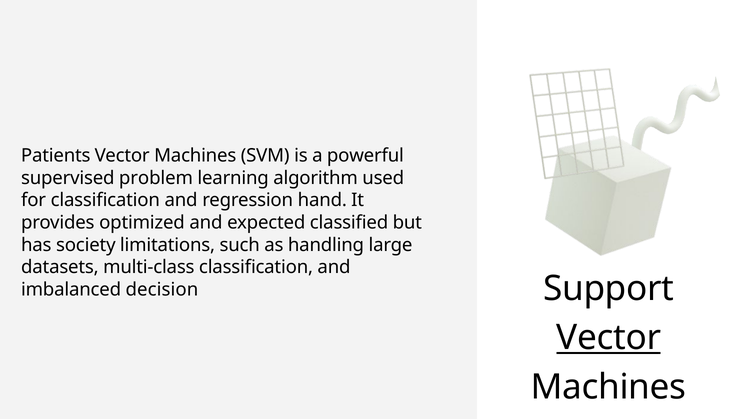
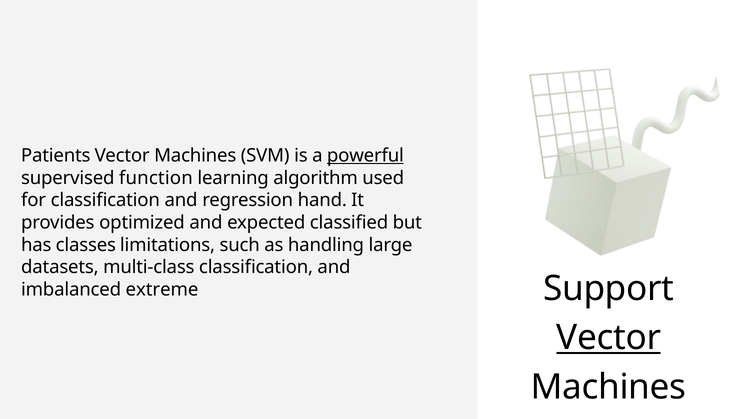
powerful underline: none -> present
problem: problem -> function
society: society -> classes
decision: decision -> extreme
